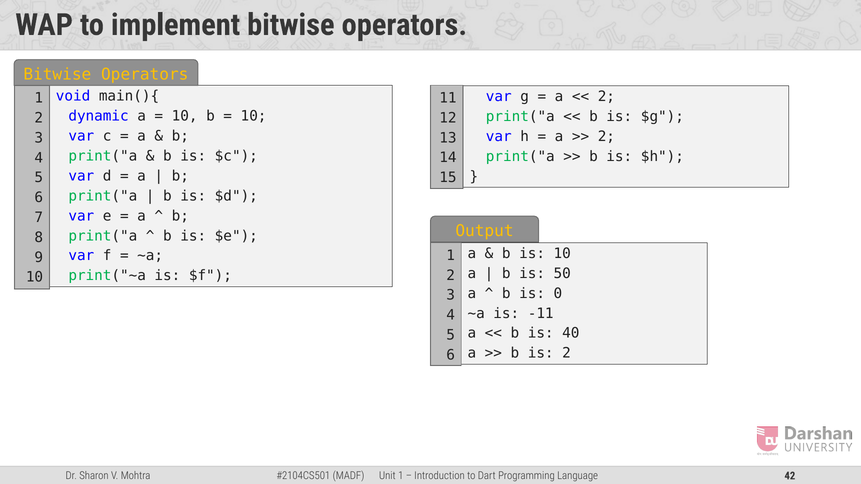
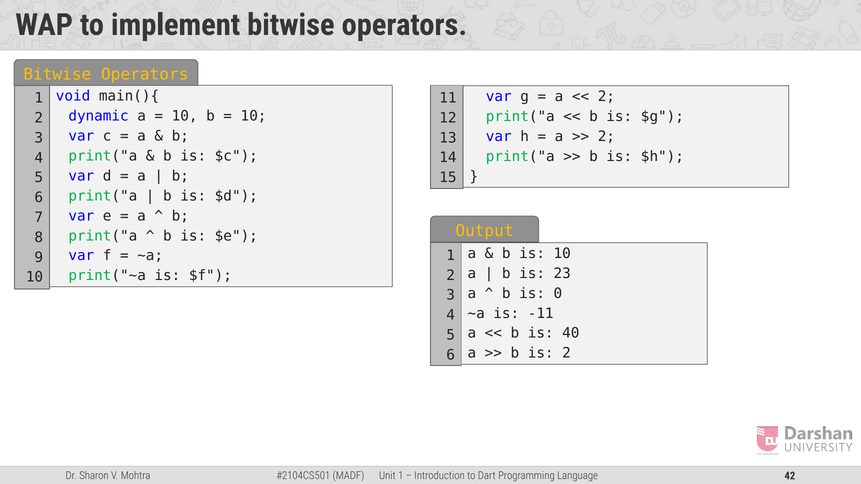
50: 50 -> 23
